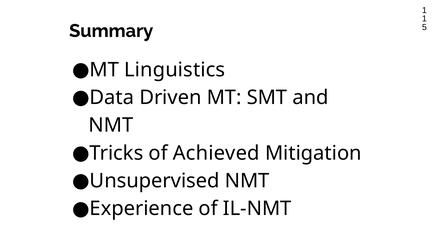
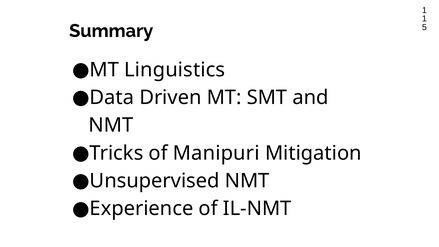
Achieved: Achieved -> Manipuri
